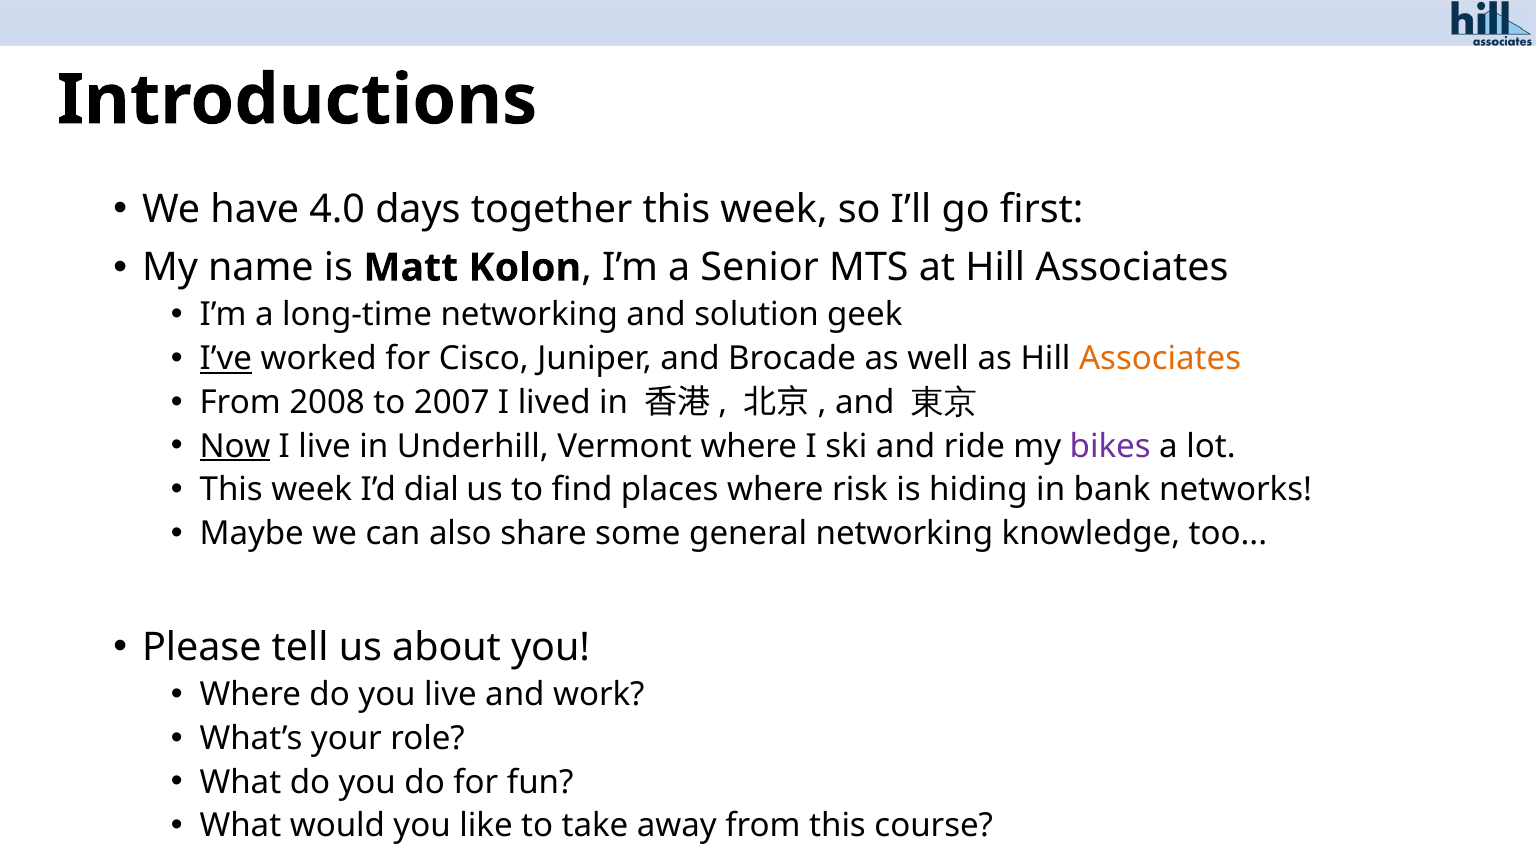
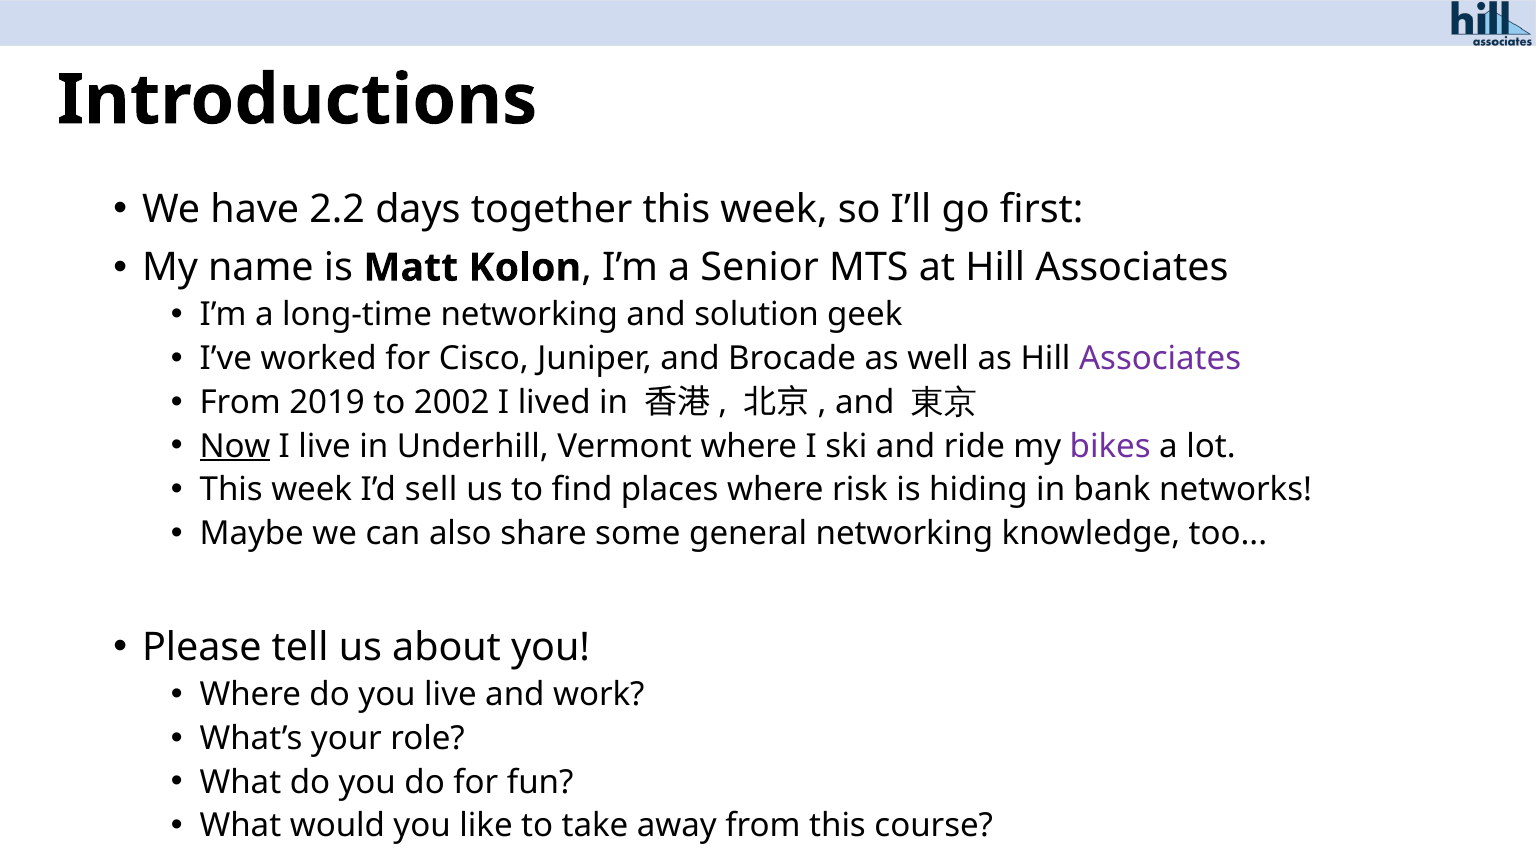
4.0: 4.0 -> 2.2
I’ve underline: present -> none
Associates at (1160, 359) colour: orange -> purple
2008: 2008 -> 2019
2007: 2007 -> 2002
dial: dial -> sell
